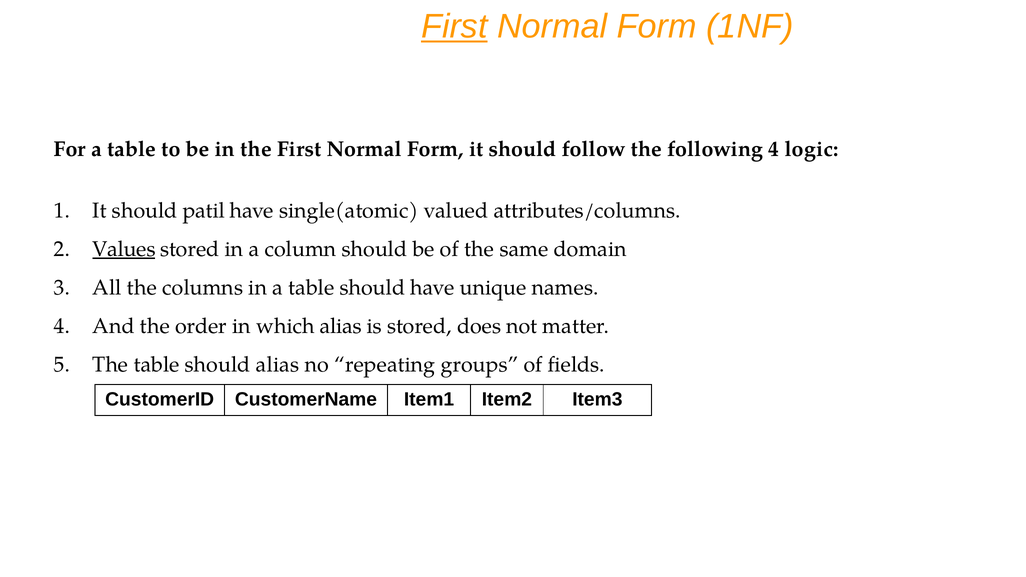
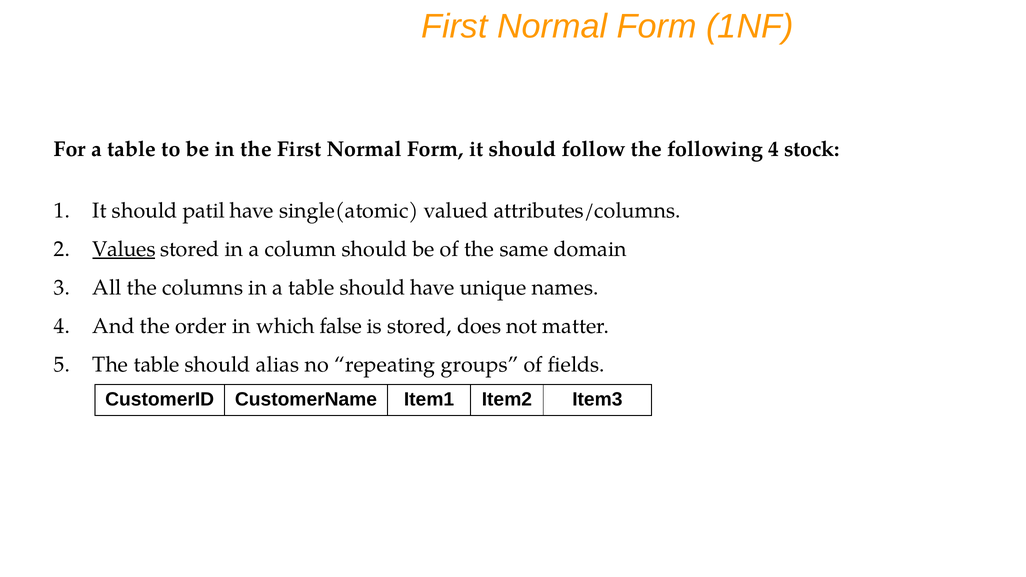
First at (454, 27) underline: present -> none
logic: logic -> stock
which alias: alias -> false
